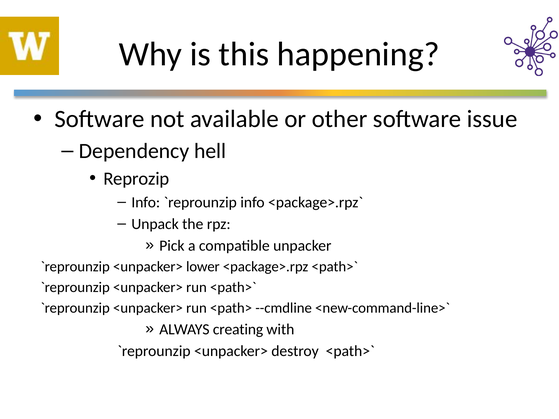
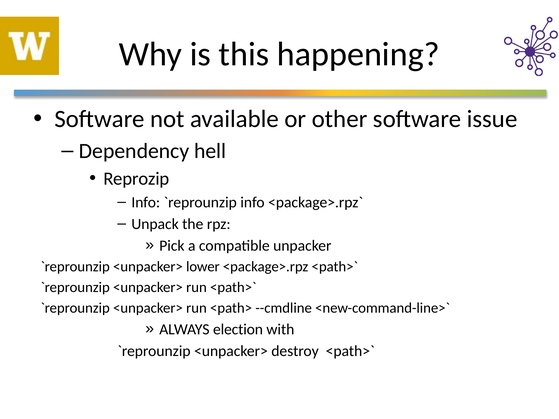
creating: creating -> election
